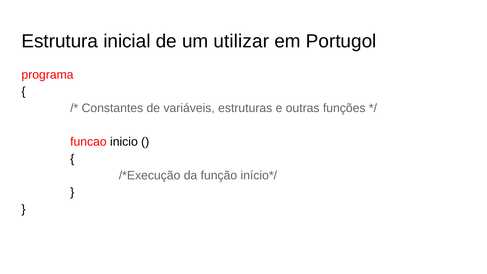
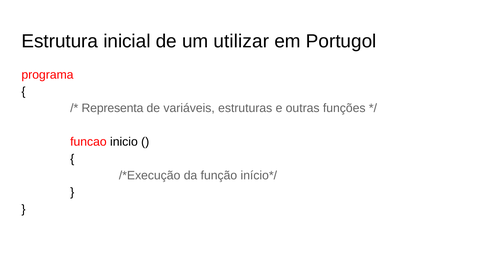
Constantes: Constantes -> Representa
